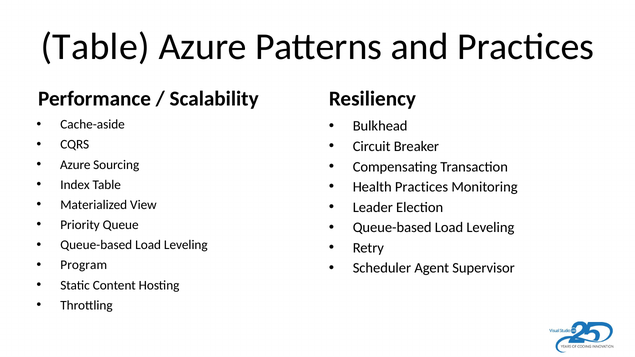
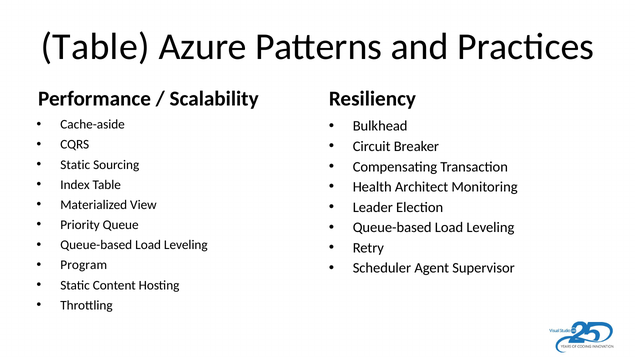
Azure at (75, 165): Azure -> Static
Health Practices: Practices -> Architect
